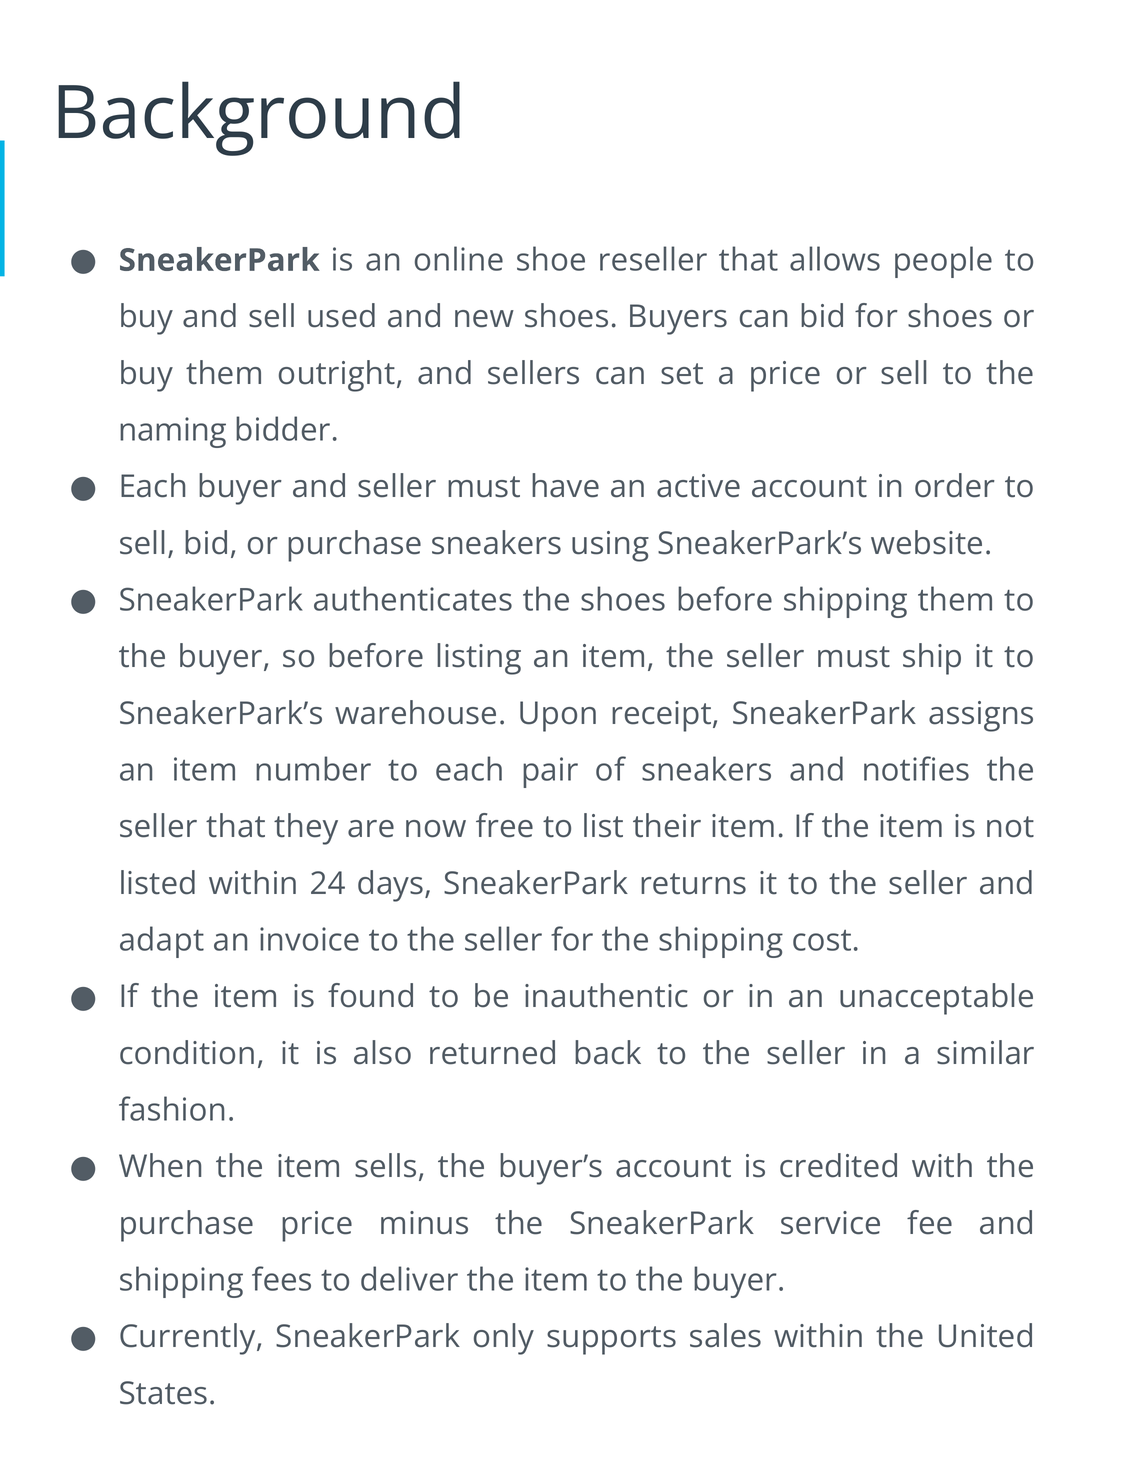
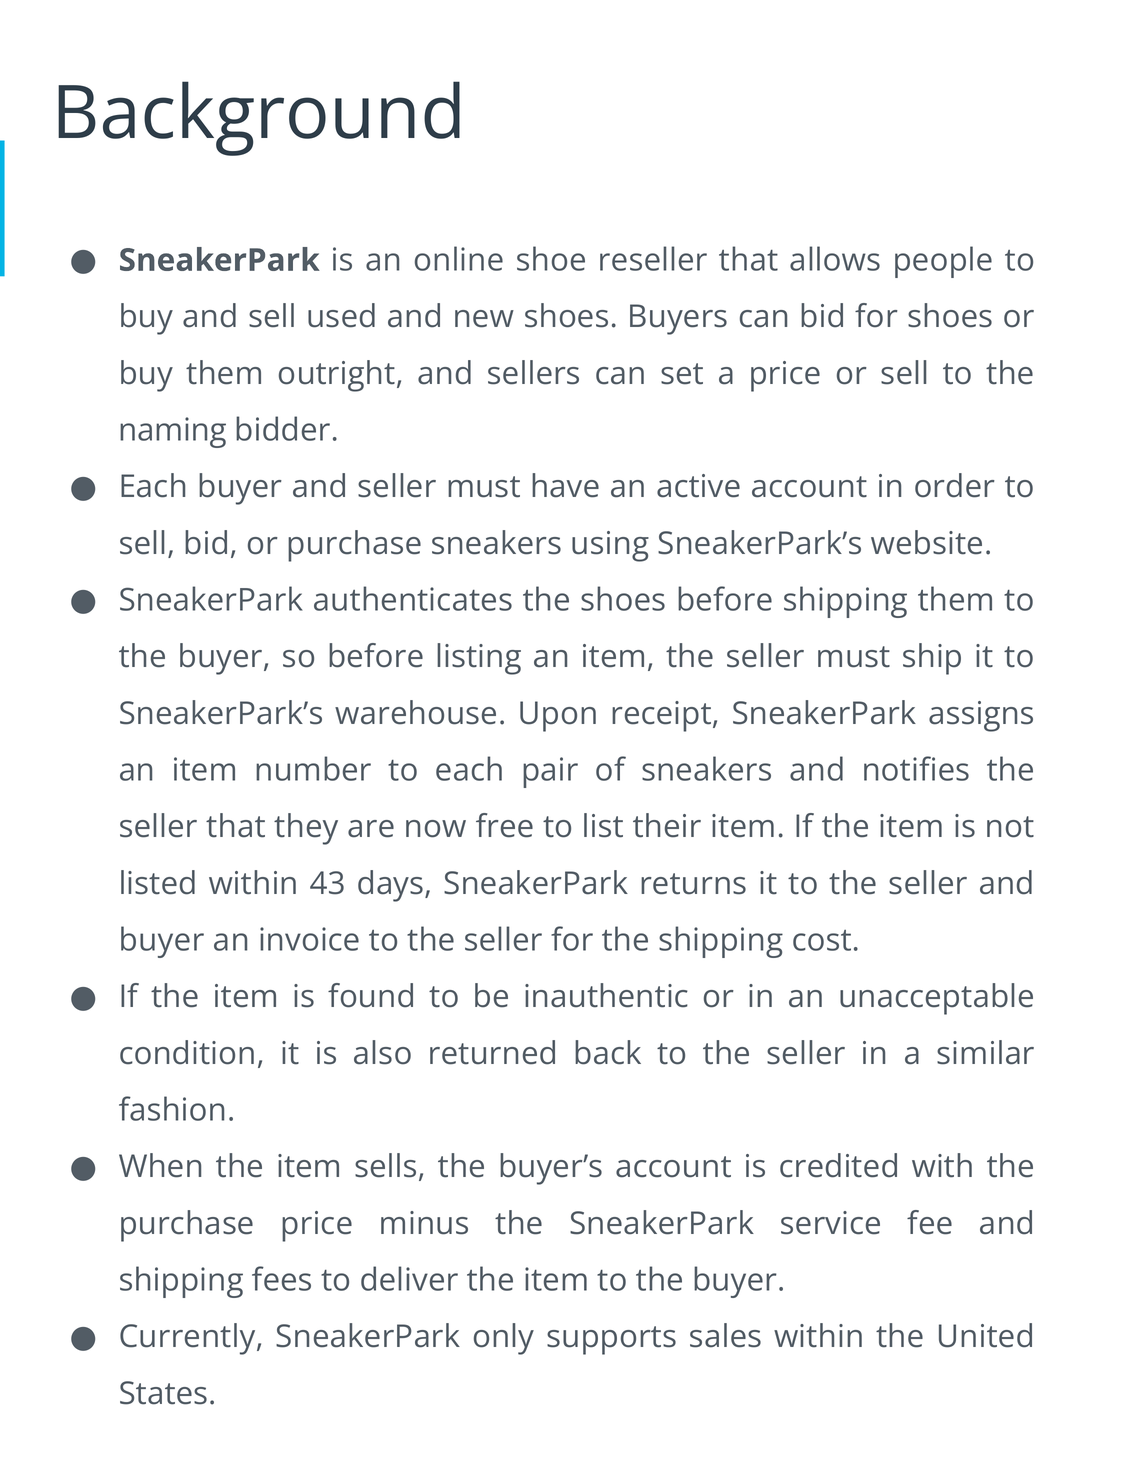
24: 24 -> 43
adapt at (162, 941): adapt -> buyer
